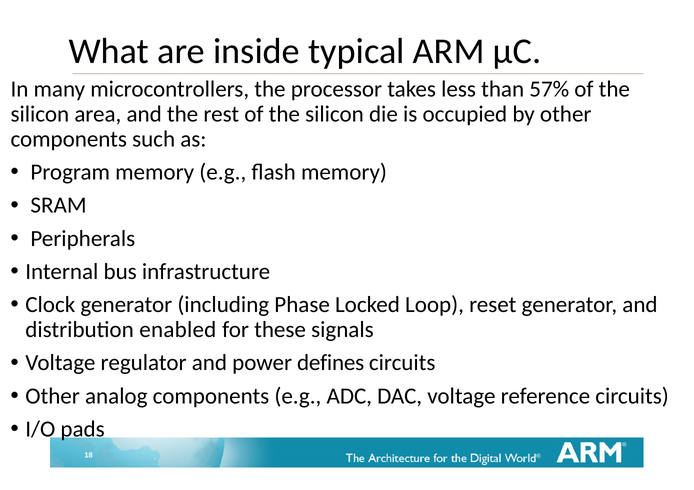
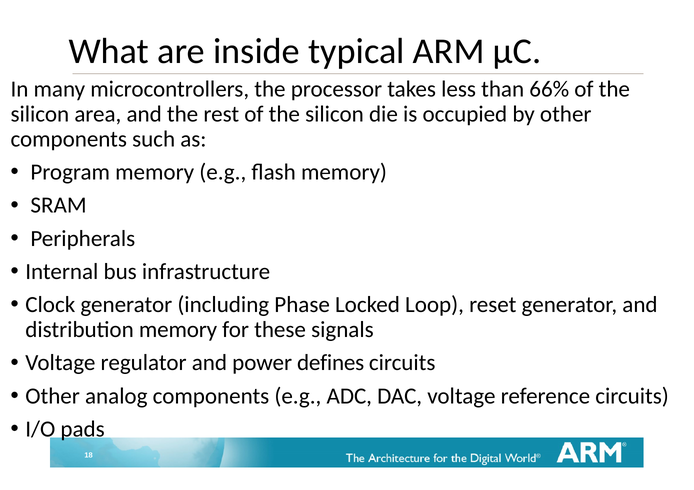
57%: 57% -> 66%
distribution enabled: enabled -> memory
